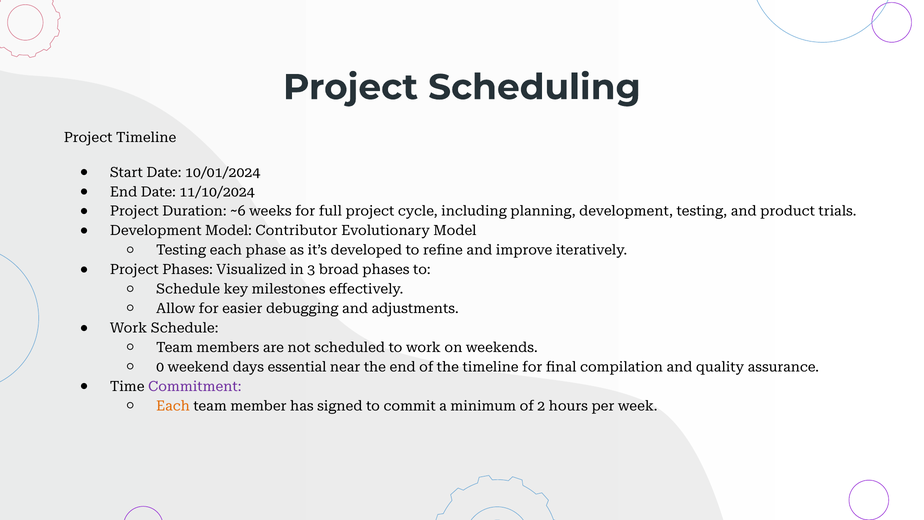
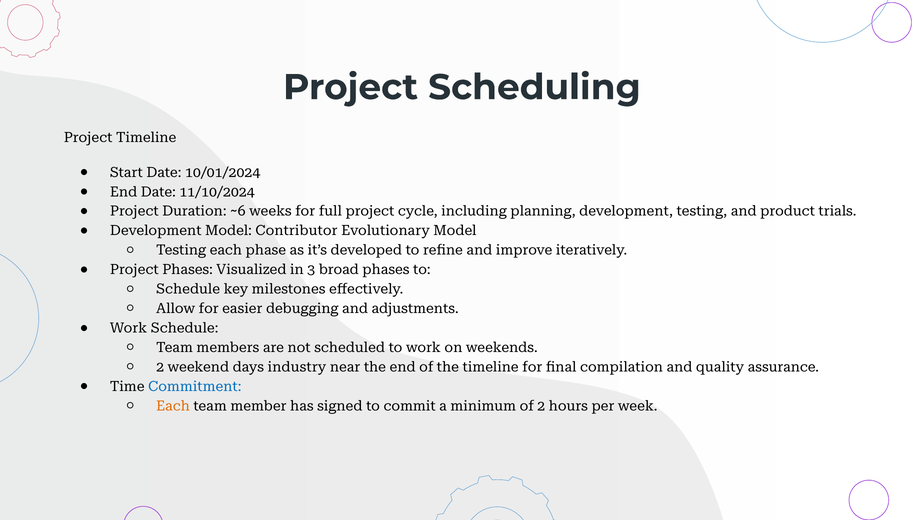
0 at (160, 367): 0 -> 2
essential: essential -> industry
Commitment colour: purple -> blue
